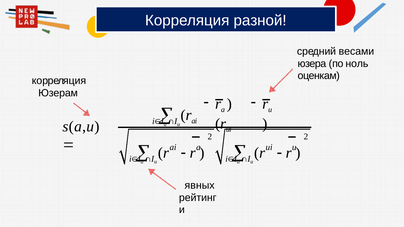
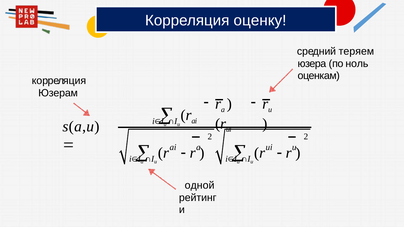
разной: разной -> оценку
весами: весами -> теряем
явных: явных -> одной
